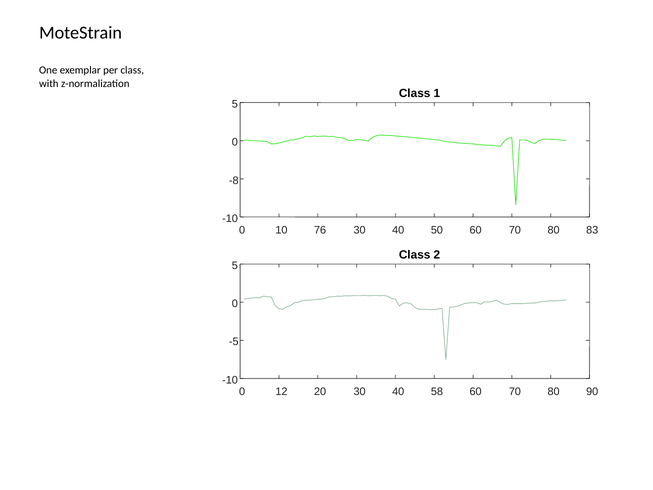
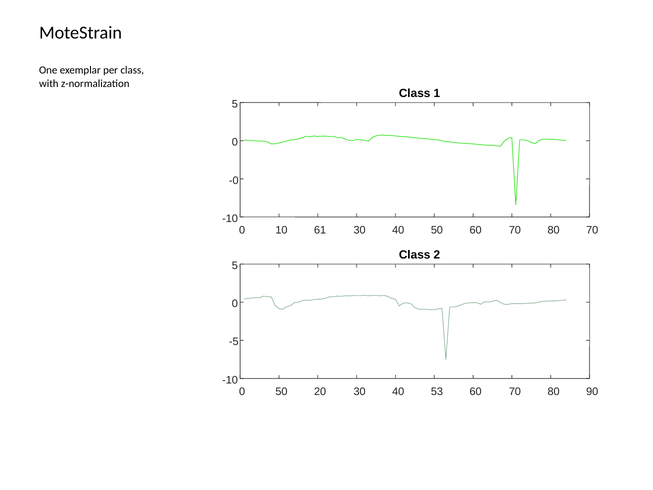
-8: -8 -> -0
76: 76 -> 61
80 83: 83 -> 70
0 12: 12 -> 50
58: 58 -> 53
